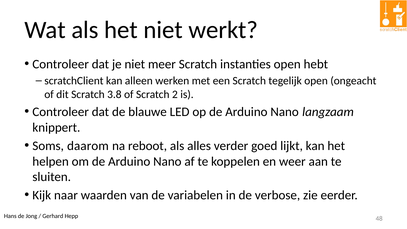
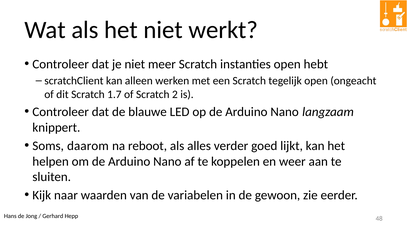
3.8: 3.8 -> 1.7
verbose: verbose -> gewoon
